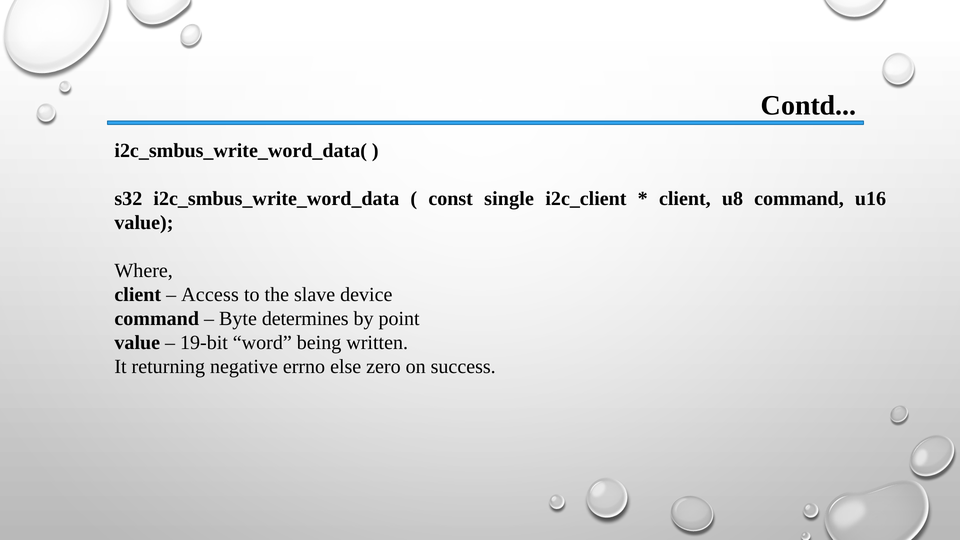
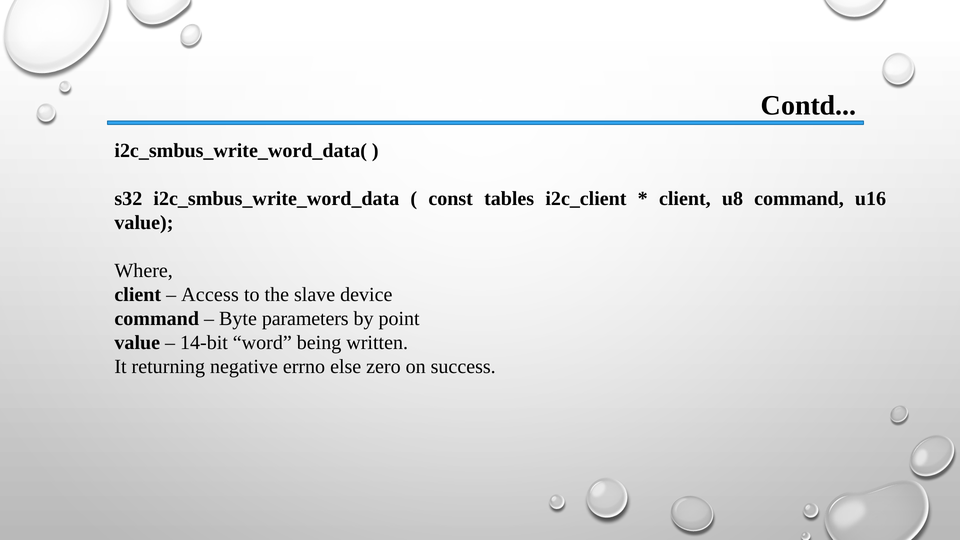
single: single -> tables
determines: determines -> parameters
19-bit: 19-bit -> 14-bit
